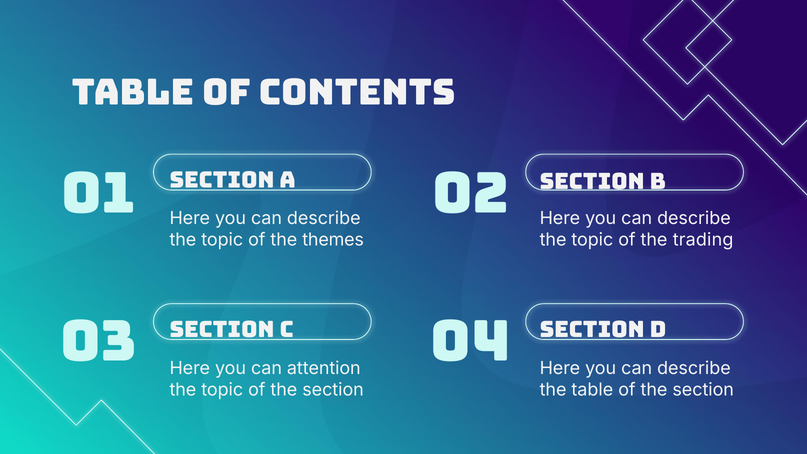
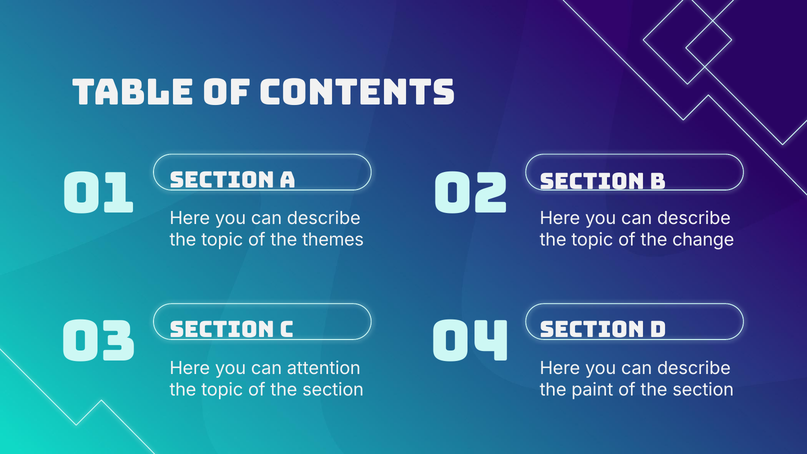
trading: trading -> change
the table: table -> paint
